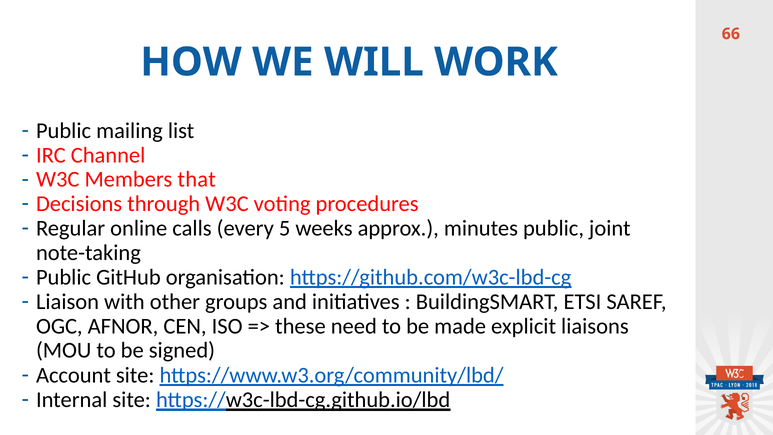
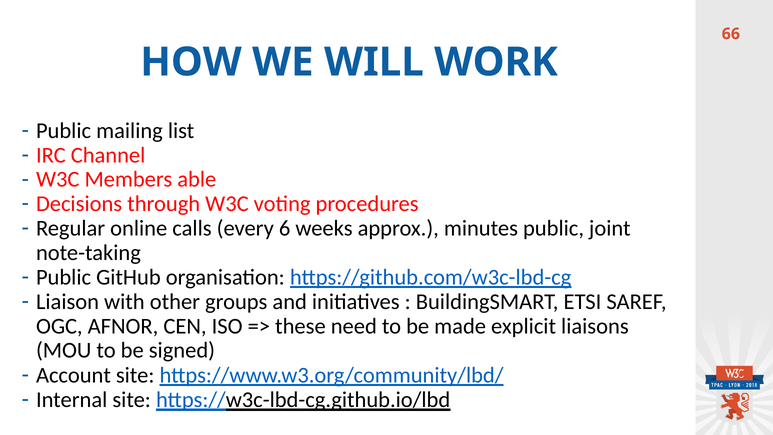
that: that -> able
5: 5 -> 6
